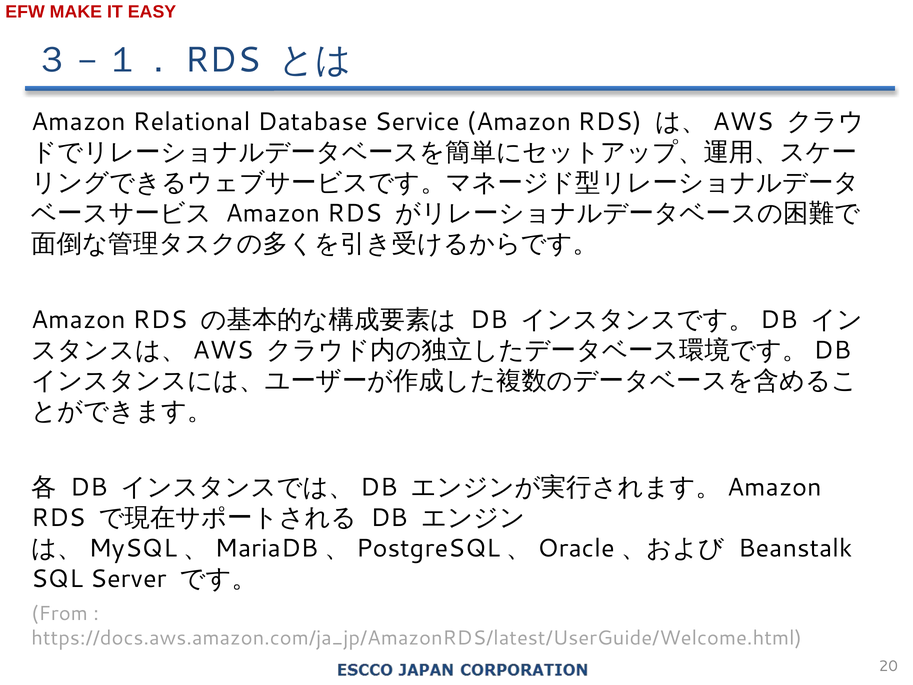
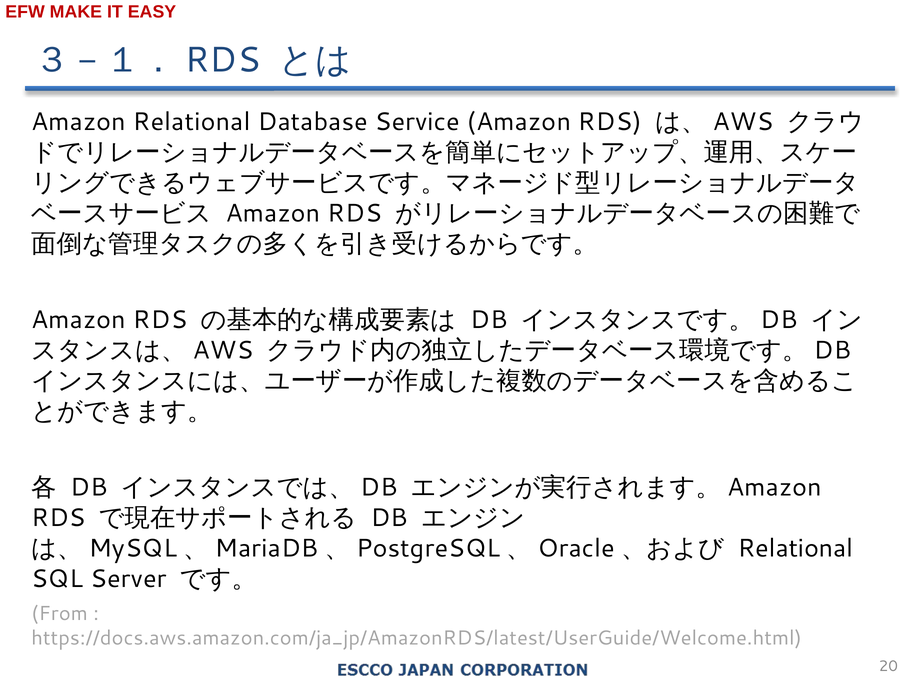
Beanstalk at (795, 548): Beanstalk -> Relational
